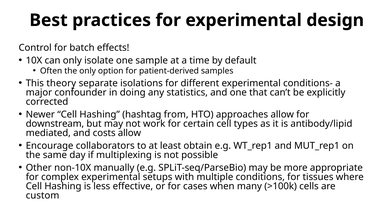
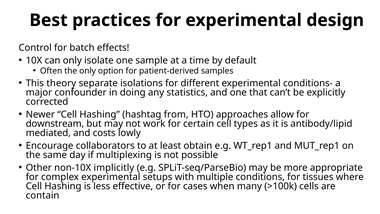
costs allow: allow -> lowly
manually: manually -> implicitly
custom: custom -> contain
